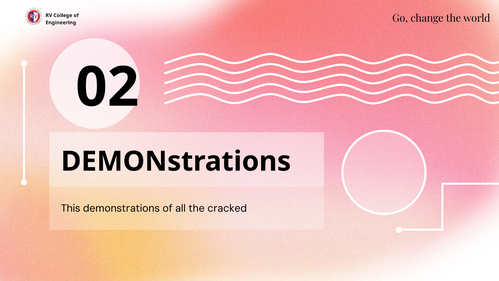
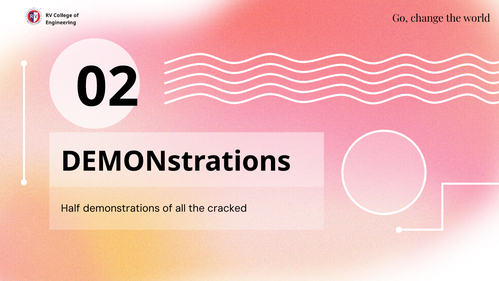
This: This -> Half
